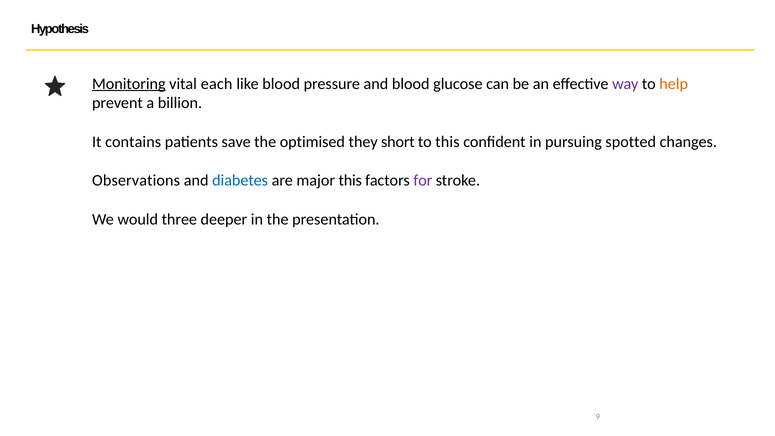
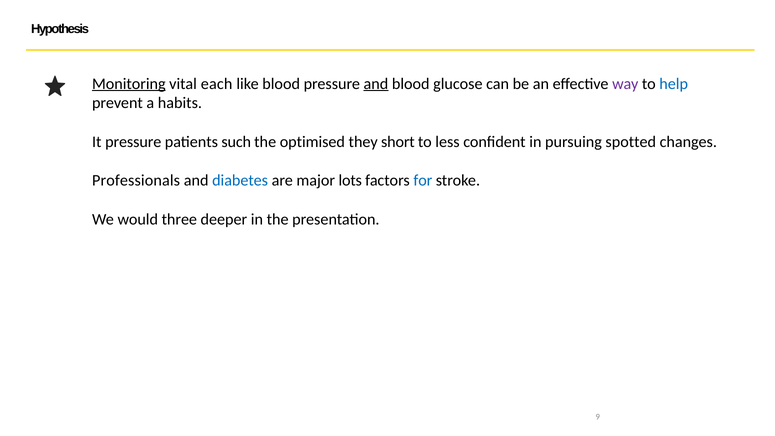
and at (376, 84) underline: none -> present
help colour: orange -> blue
billion: billion -> habits
It contains: contains -> pressure
save: save -> such
to this: this -> less
Observations: Observations -> Professionals
major this: this -> lots
for colour: purple -> blue
